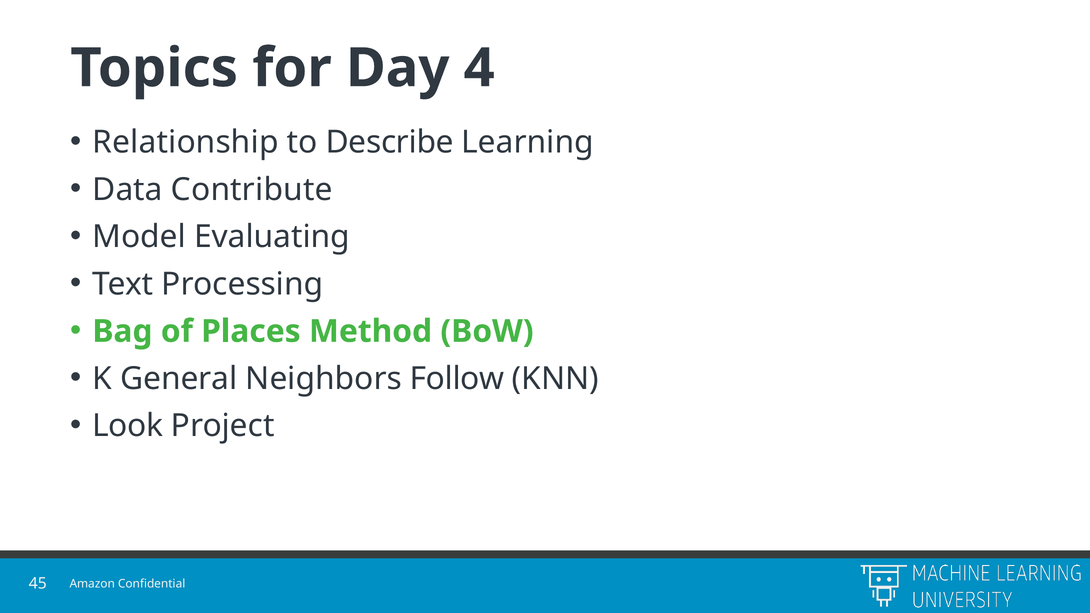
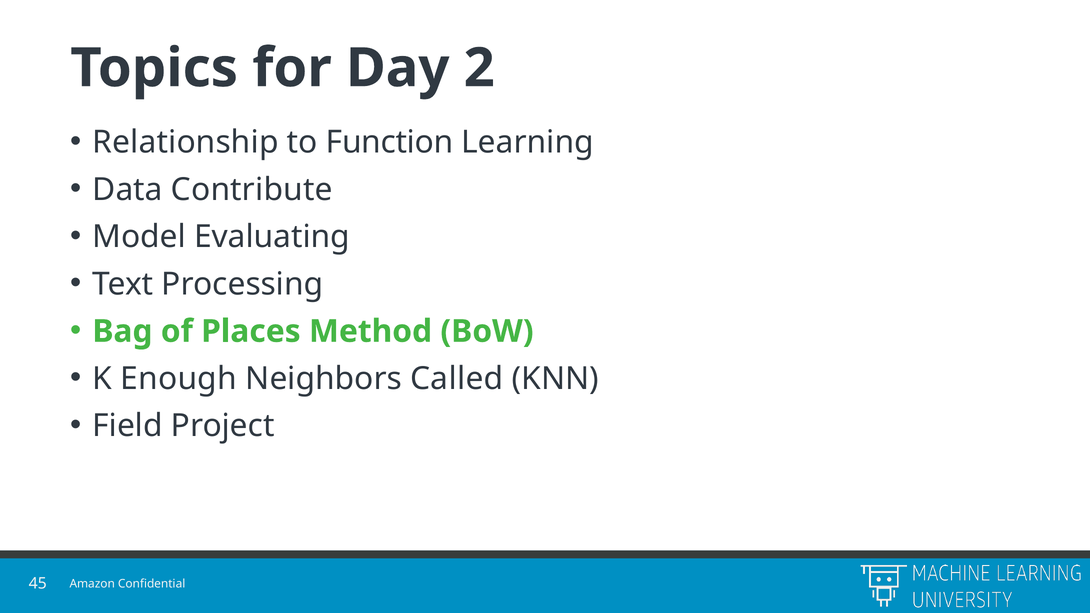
4: 4 -> 2
Describe: Describe -> Function
General: General -> Enough
Follow: Follow -> Called
Look: Look -> Field
